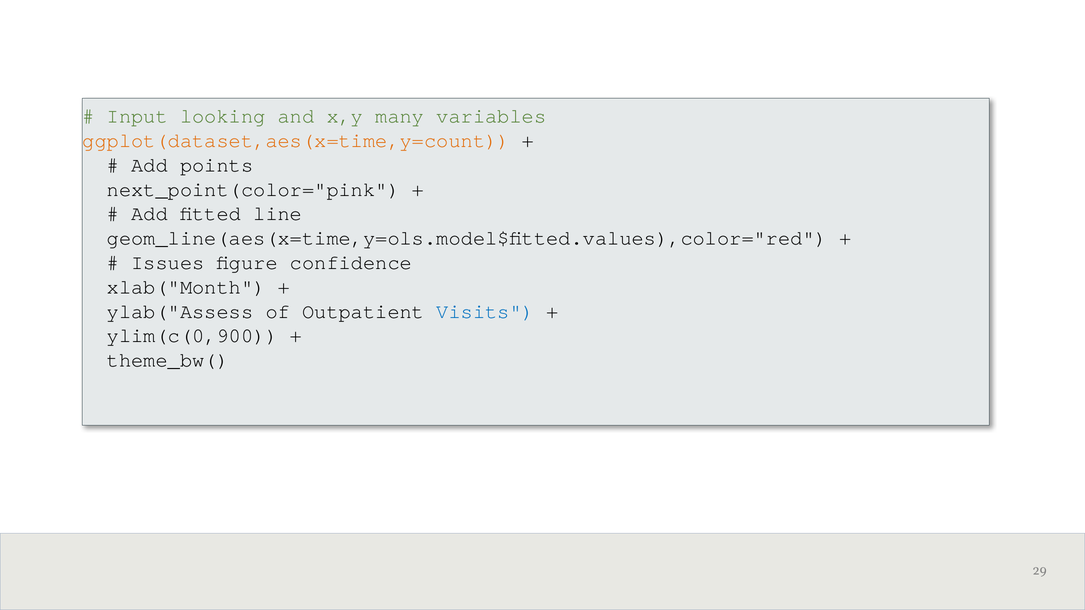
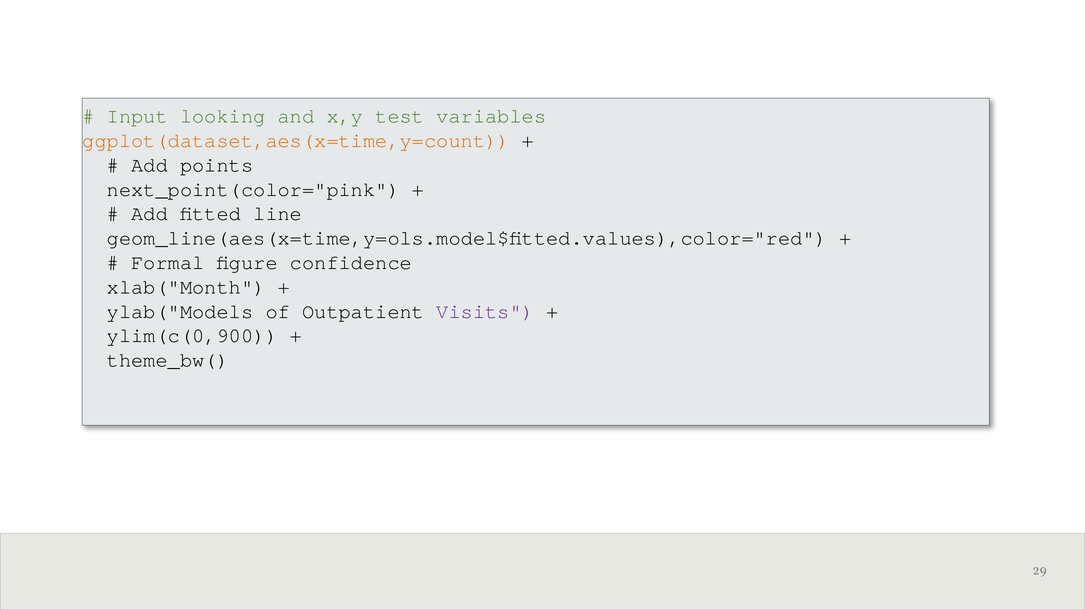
many: many -> test
Issues: Issues -> Formal
ylab("Assess: ylab("Assess -> ylab("Models
Visits colour: blue -> purple
